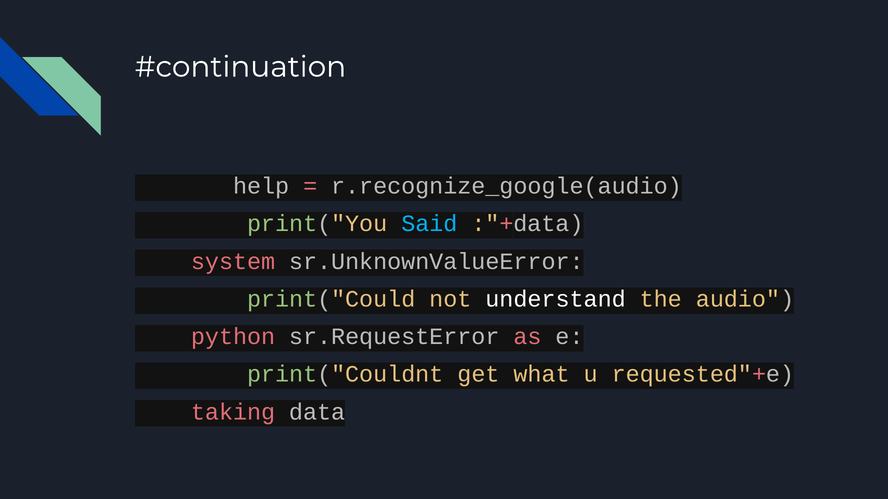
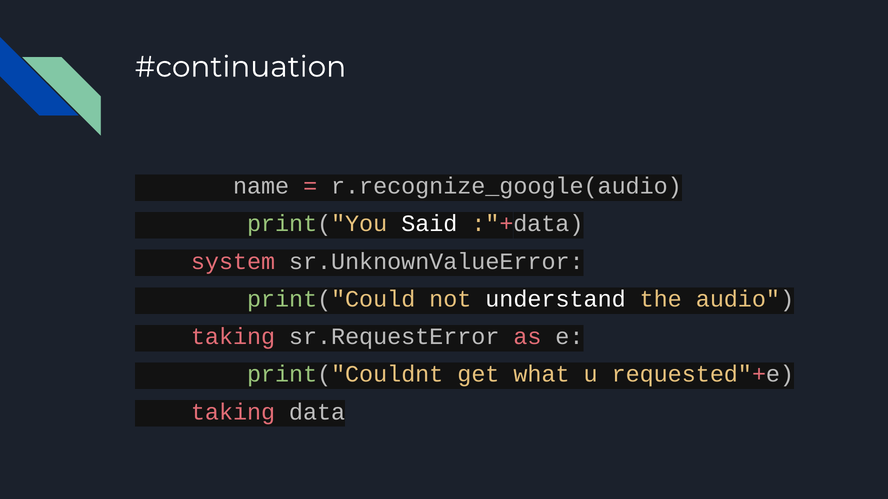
help: help -> name
Said colour: light blue -> white
python at (233, 337): python -> taking
